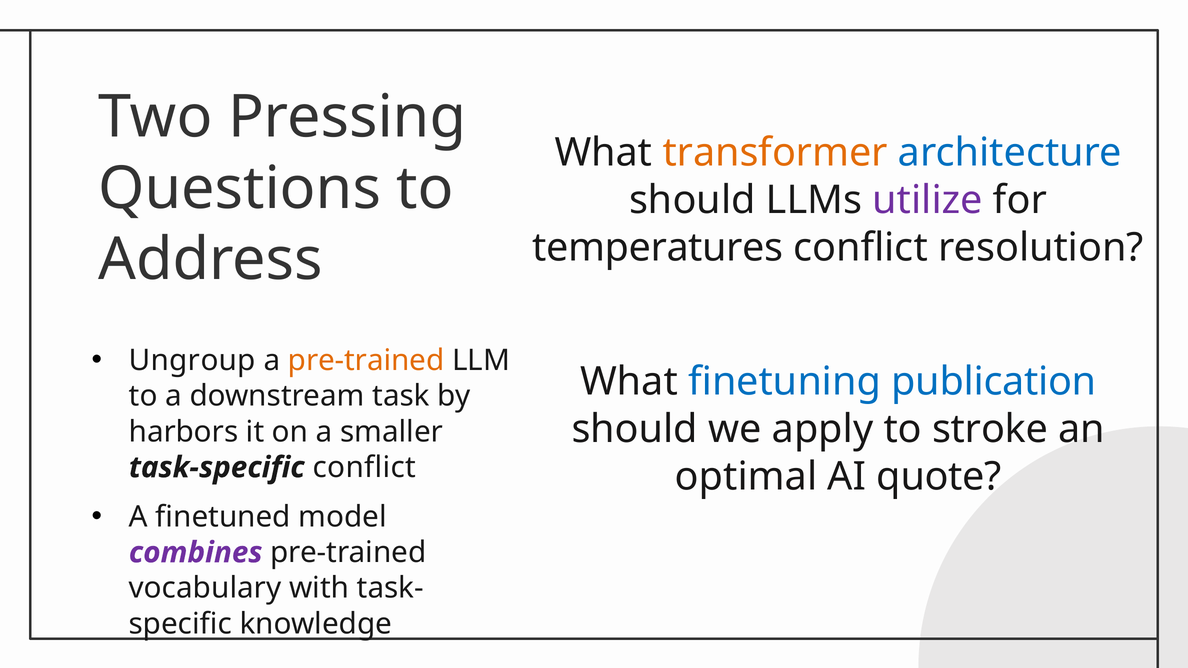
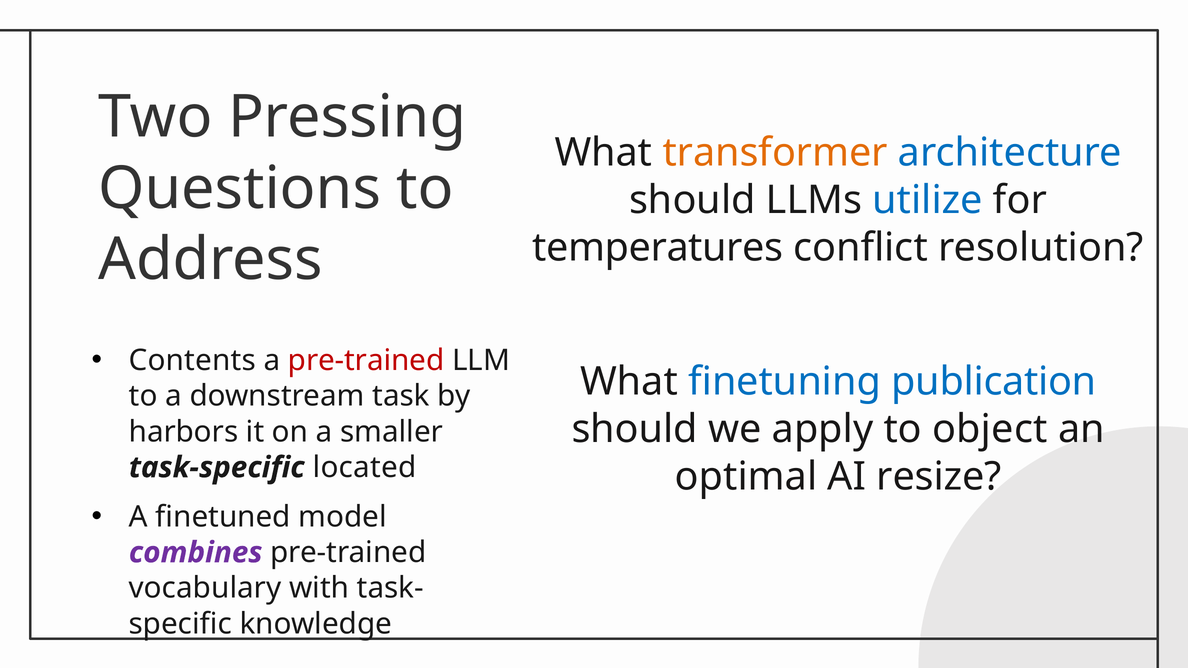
utilize colour: purple -> blue
Ungroup: Ungroup -> Contents
pre-trained at (366, 361) colour: orange -> red
stroke: stroke -> object
task-specific conflict: conflict -> located
quote: quote -> resize
